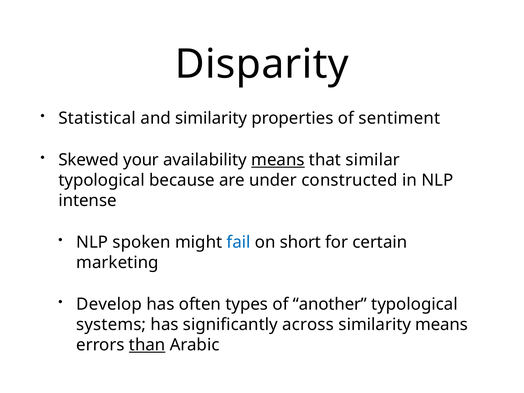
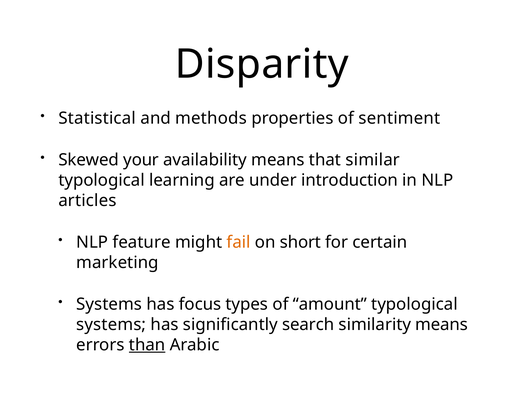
and similarity: similarity -> methods
means at (278, 160) underline: present -> none
because: because -> learning
constructed: constructed -> introduction
intense: intense -> articles
spoken: spoken -> feature
fail colour: blue -> orange
Develop at (109, 304): Develop -> Systems
often: often -> focus
another: another -> amount
across: across -> search
